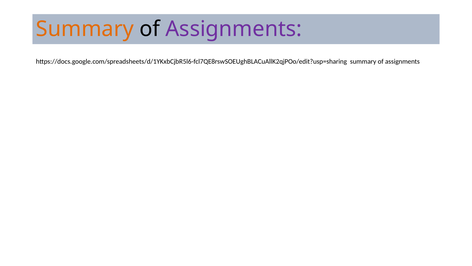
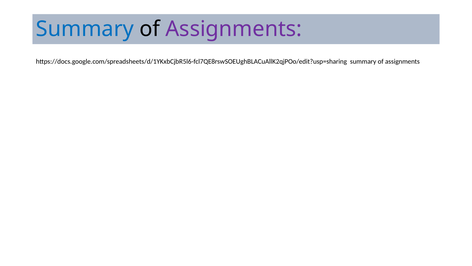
Summary at (85, 29) colour: orange -> blue
